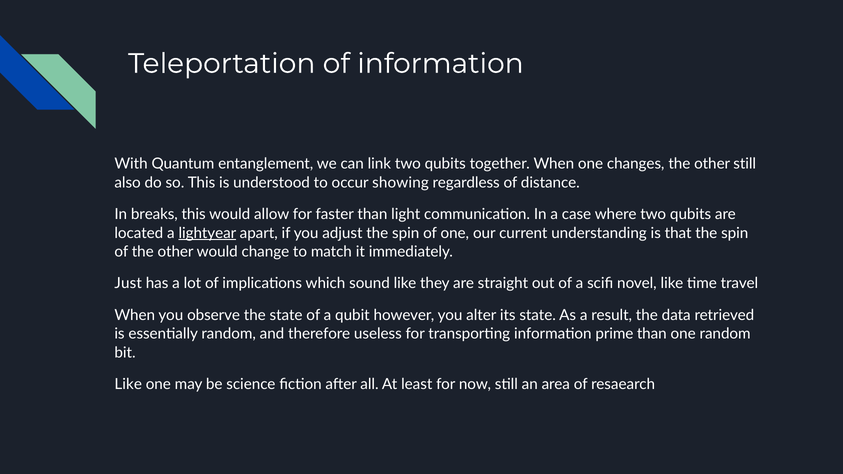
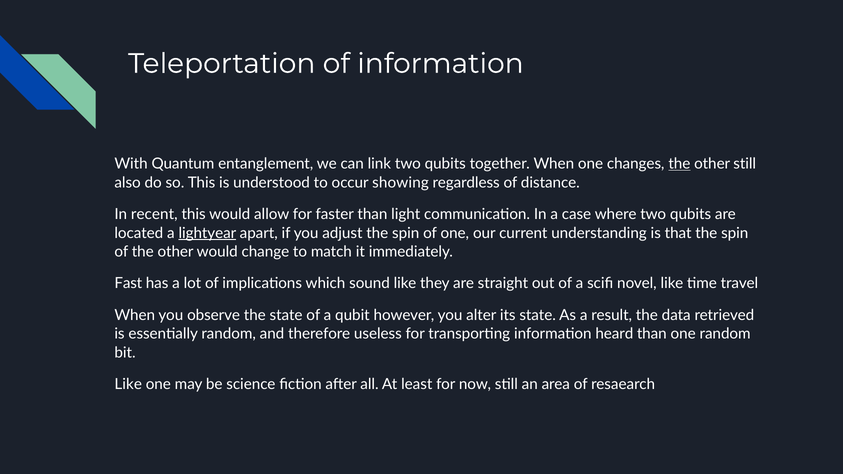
the at (679, 164) underline: none -> present
breaks: breaks -> recent
Just: Just -> Fast
prime: prime -> heard
